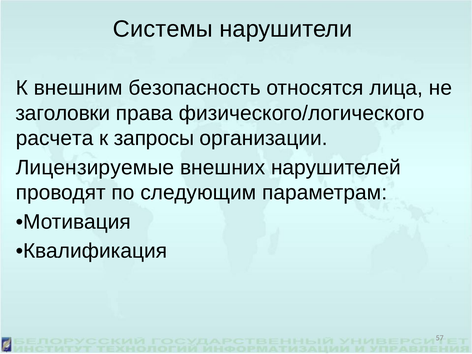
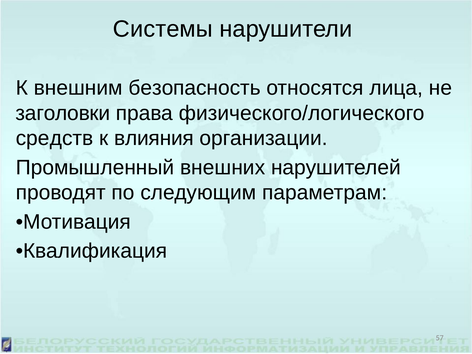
расчета: расчета -> средств
запросы: запросы -> влияния
Лицензируемые: Лицензируемые -> Промышленный
